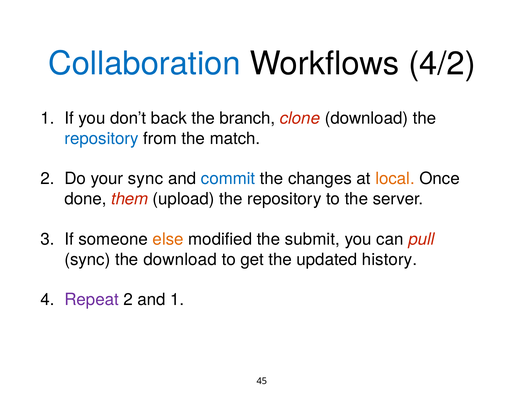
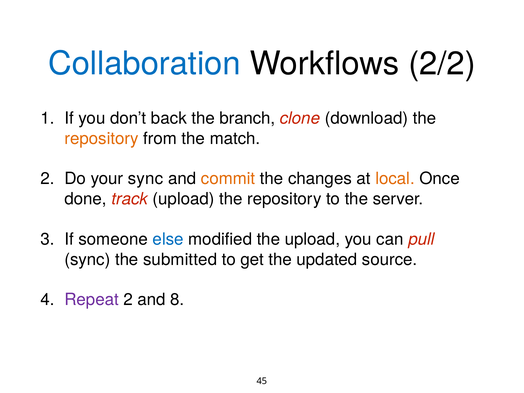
4/2: 4/2 -> 2/2
repository at (102, 139) colour: blue -> orange
commit colour: blue -> orange
them: them -> track
else colour: orange -> blue
the submit: submit -> upload
the download: download -> submitted
history: history -> source
and 1: 1 -> 8
